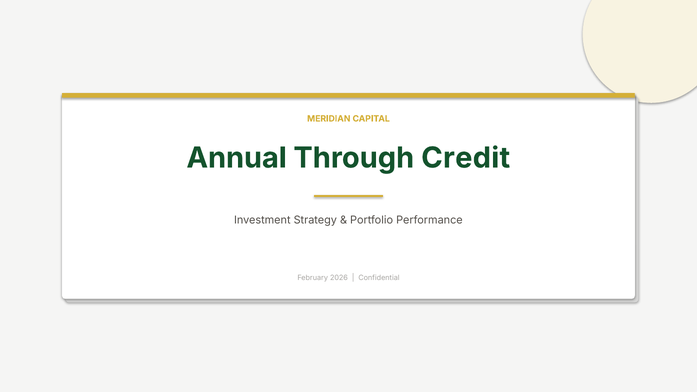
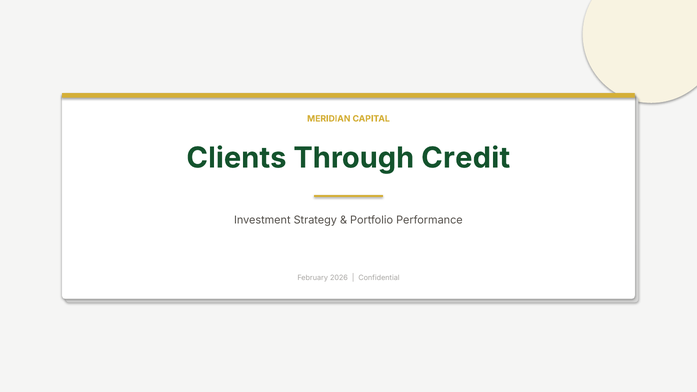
Annual: Annual -> Clients
